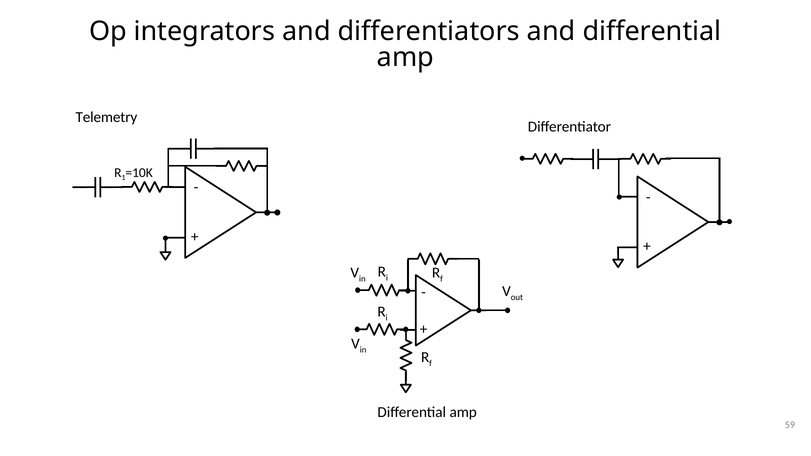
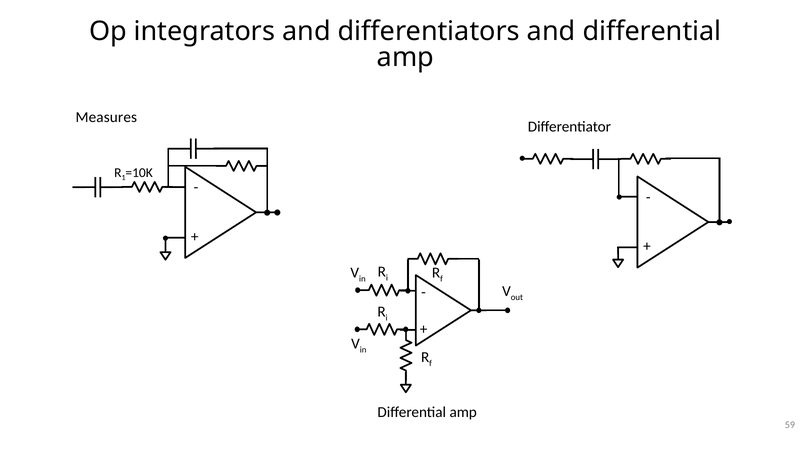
Telemetry: Telemetry -> Measures
